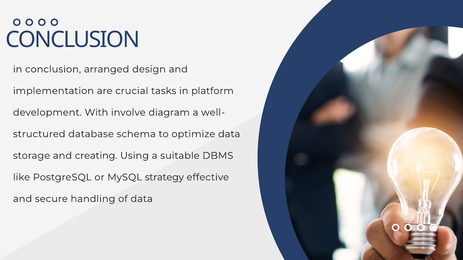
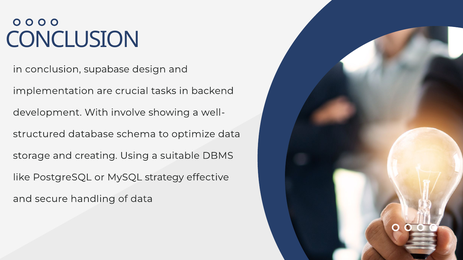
arranged: arranged -> supabase
platform: platform -> backend
diagram: diagram -> showing
